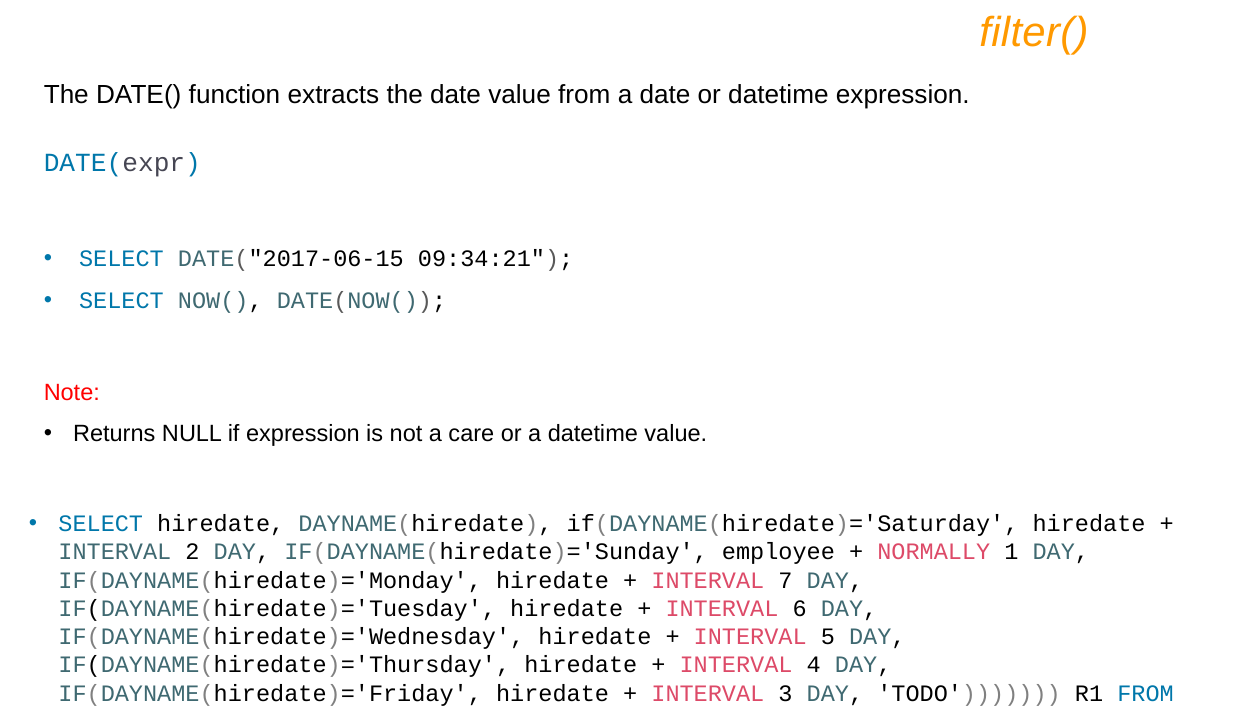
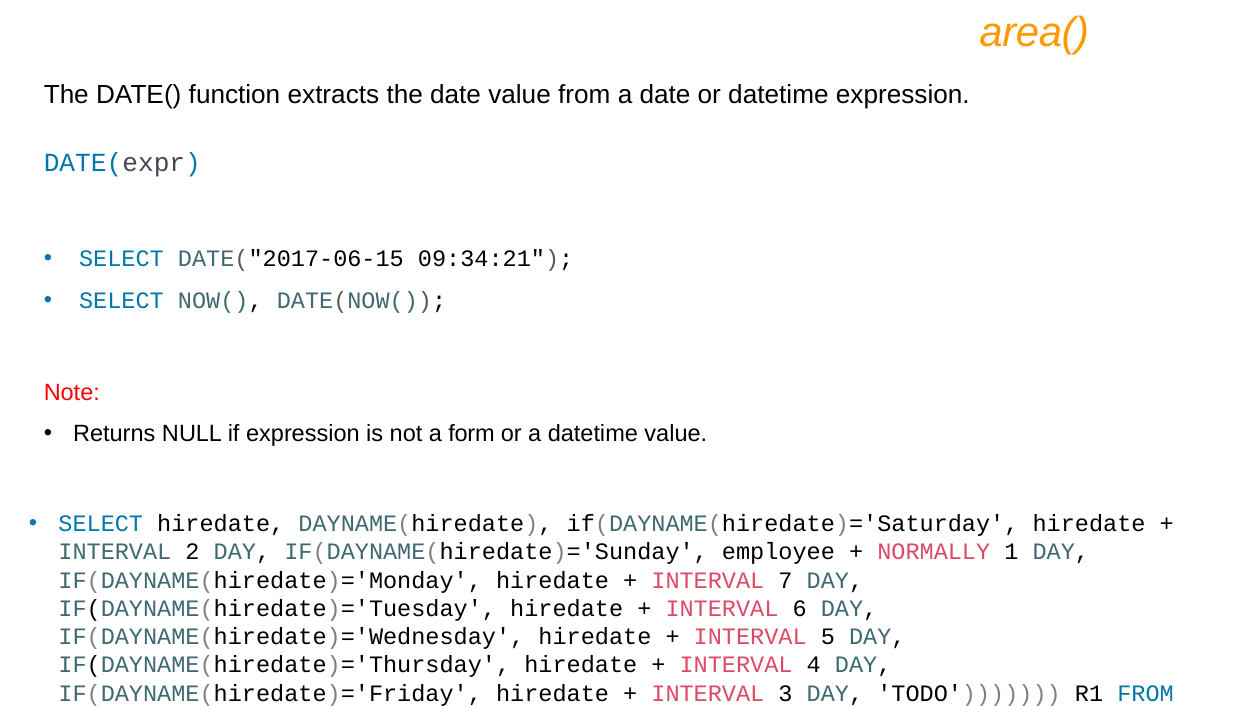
filter(: filter( -> area(
care: care -> form
